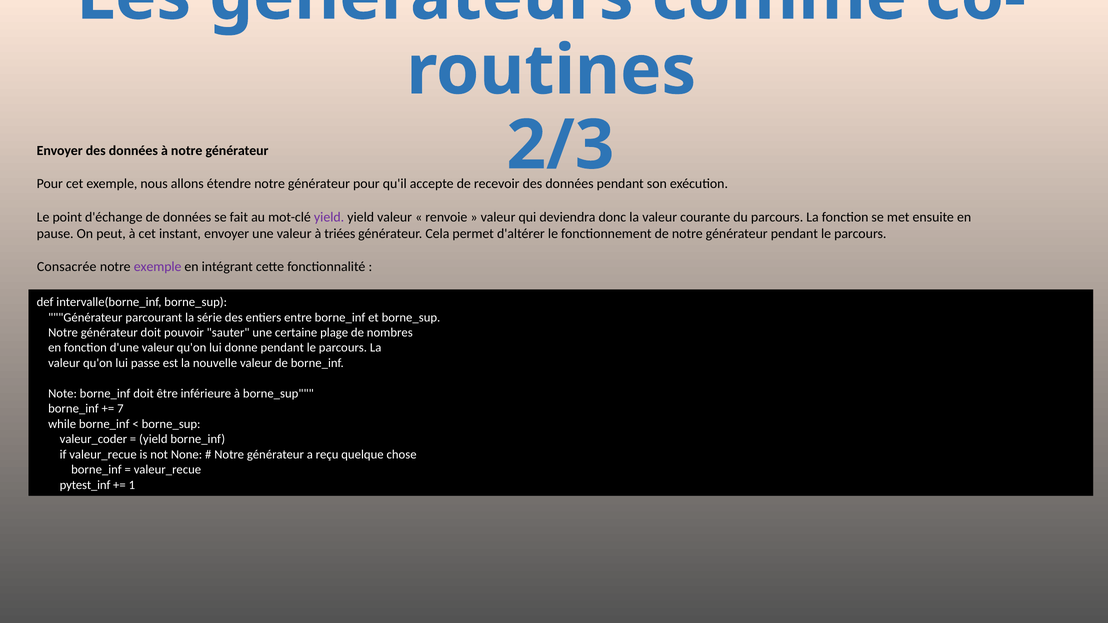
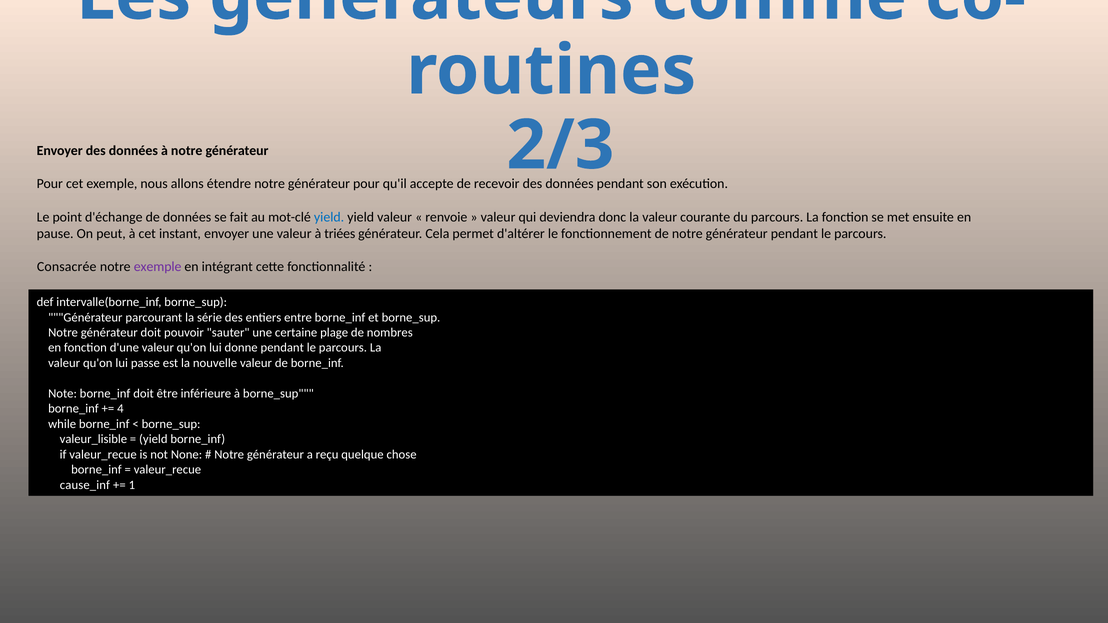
yield at (329, 217) colour: purple -> blue
7: 7 -> 4
valeur_coder: valeur_coder -> valeur_lisible
pytest_inf: pytest_inf -> cause_inf
